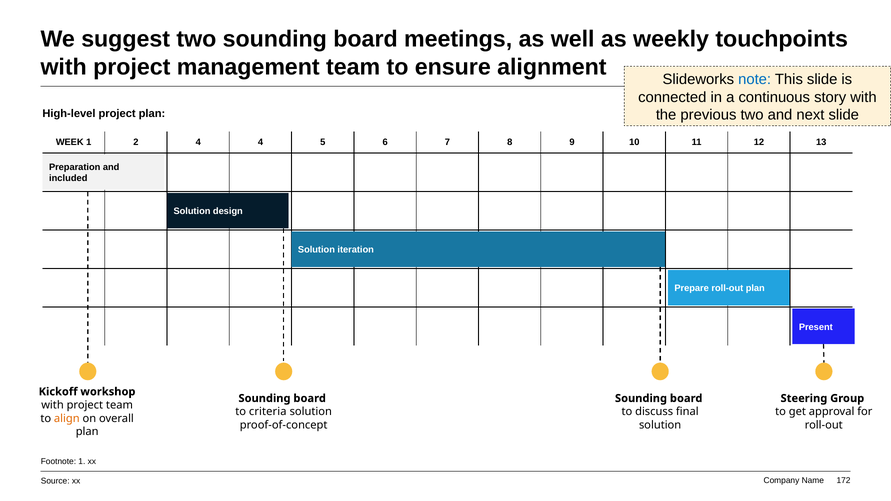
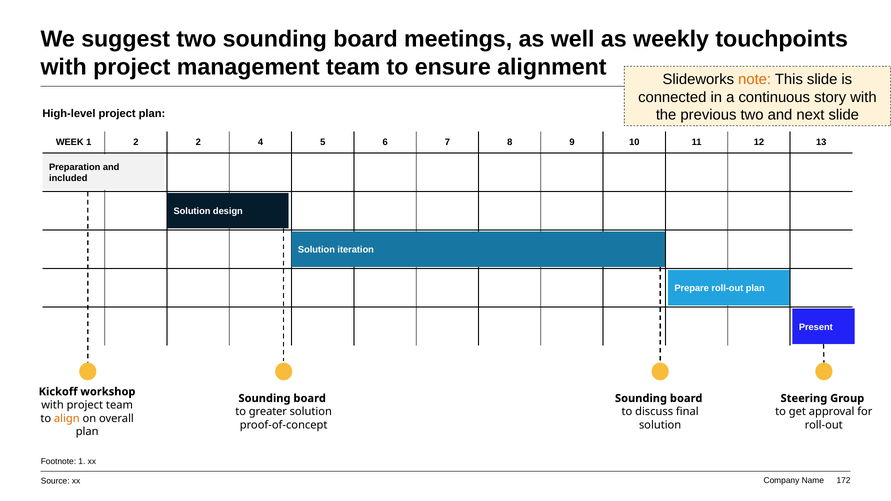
note colour: blue -> orange
2 4: 4 -> 2
criteria: criteria -> greater
